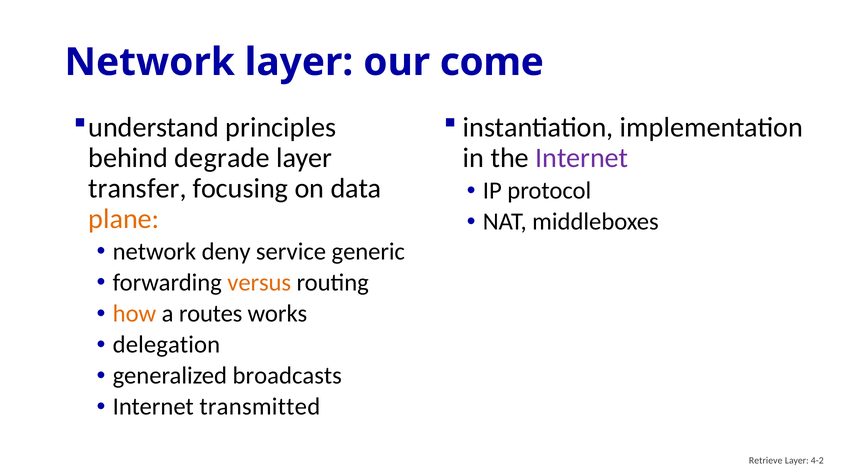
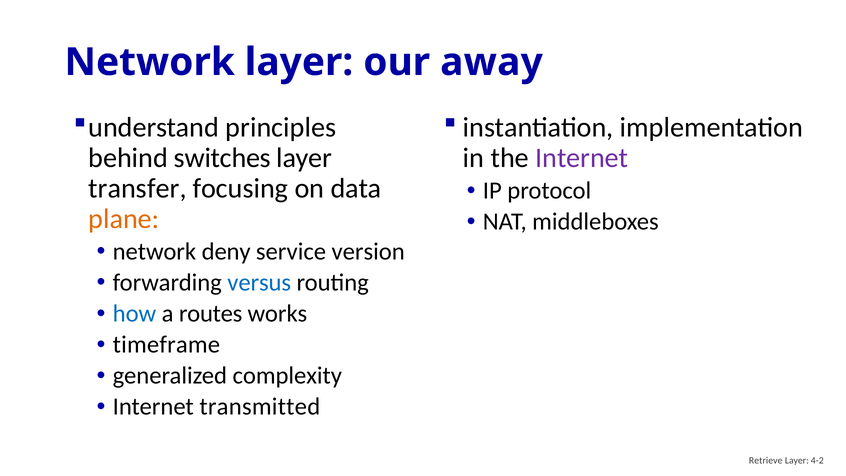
come: come -> away
degrade: degrade -> switches
generic: generic -> version
versus colour: orange -> blue
how colour: orange -> blue
delegation: delegation -> timeframe
broadcasts: broadcasts -> complexity
